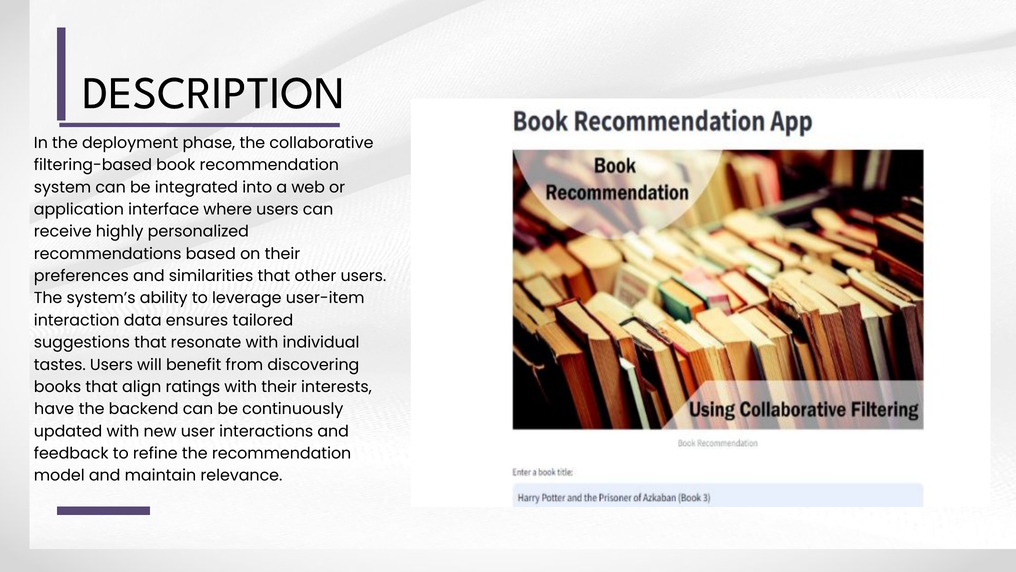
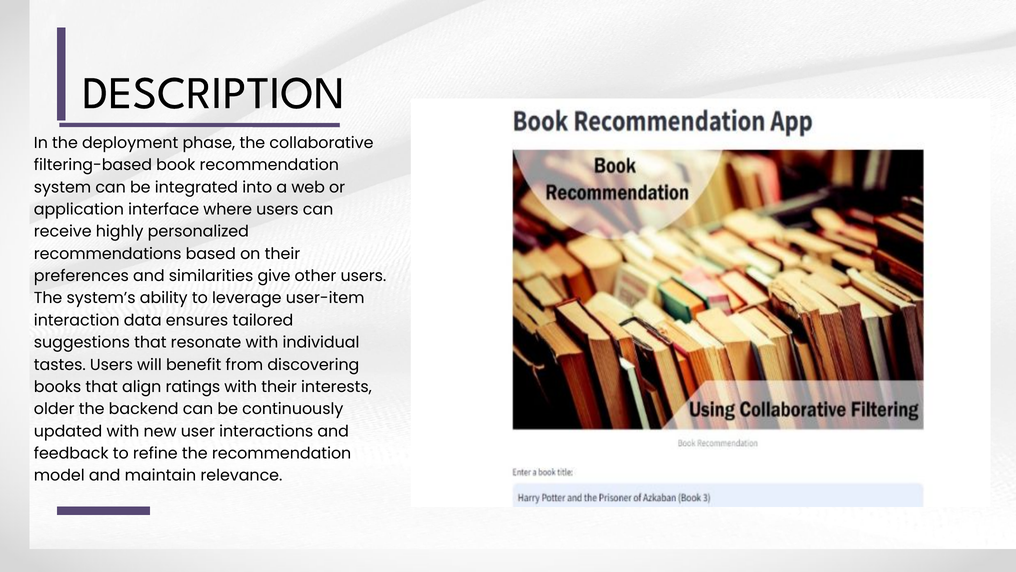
similarities that: that -> give
have: have -> older
